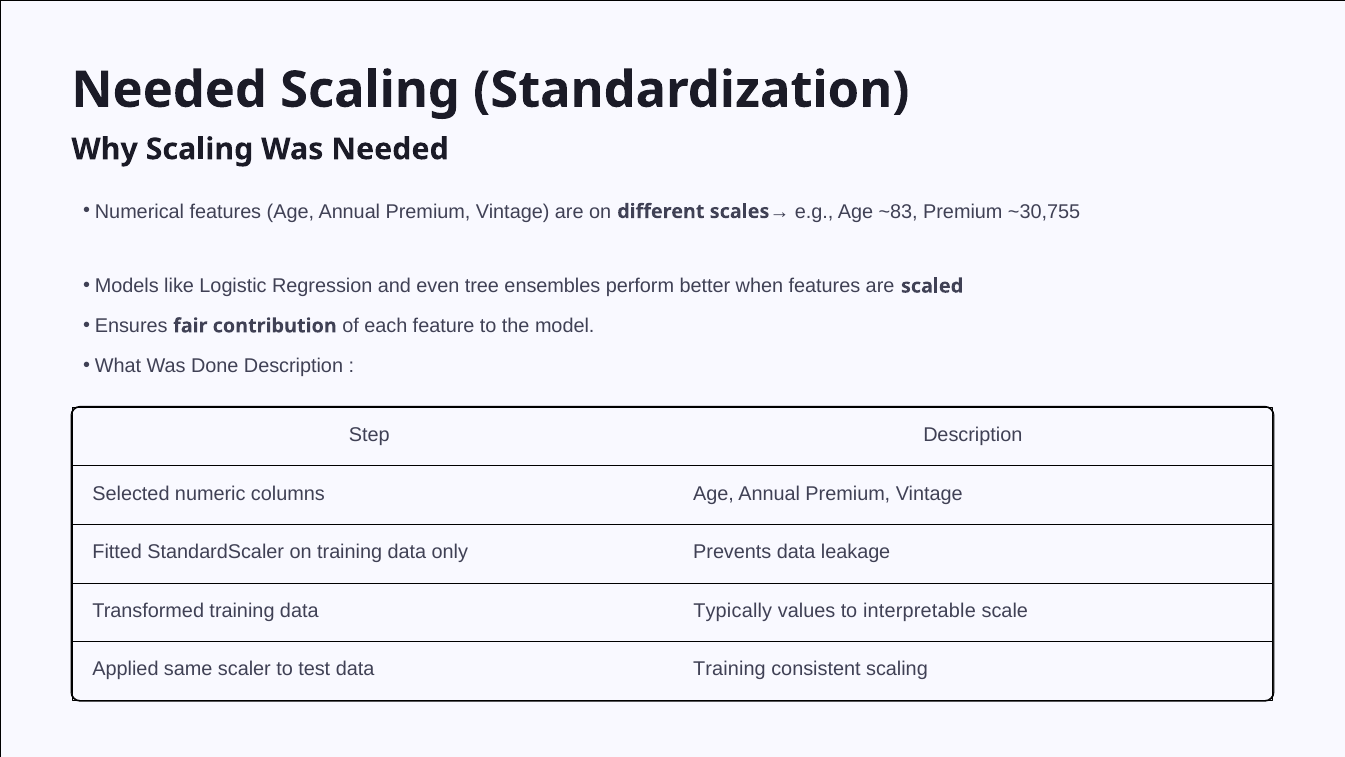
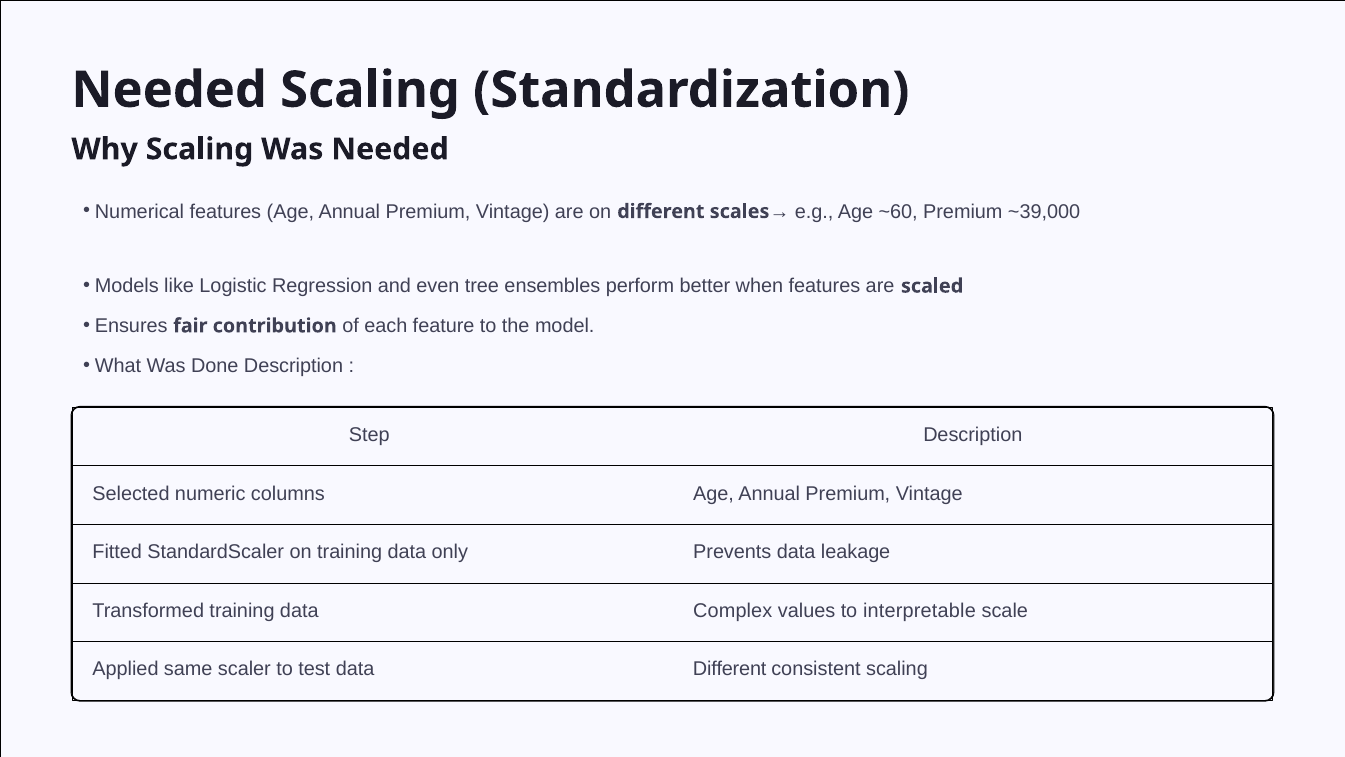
~83: ~83 -> ~60
~30,755: ~30,755 -> ~39,000
Typically: Typically -> Complex
data Training: Training -> Different
